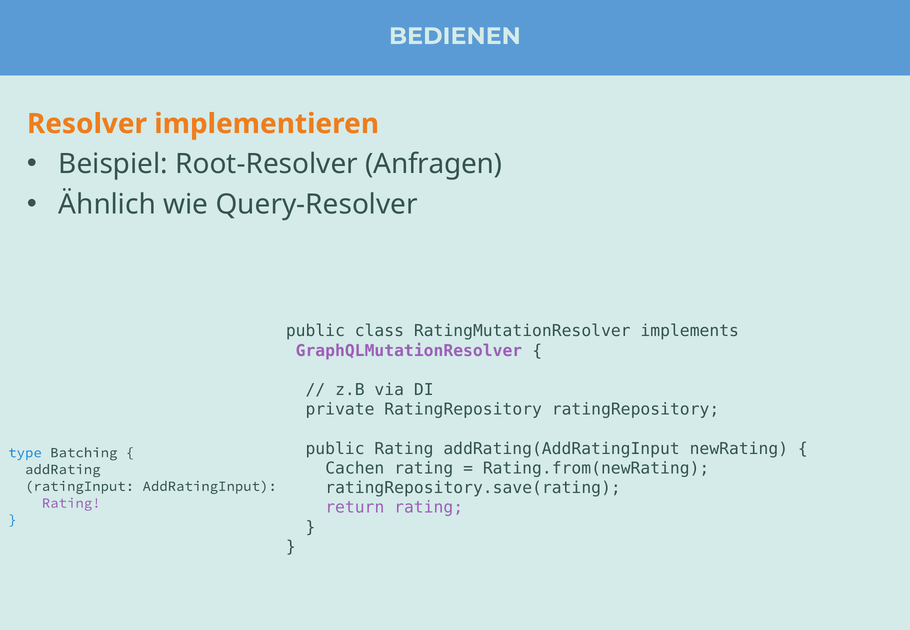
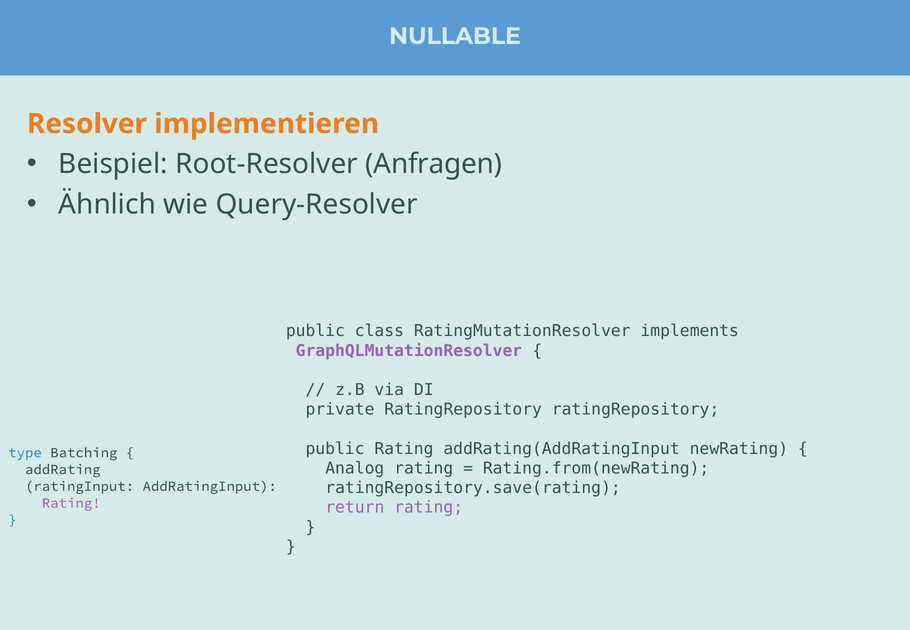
BEDIENEN: BEDIENEN -> NULLABLE
Cachen: Cachen -> Analog
